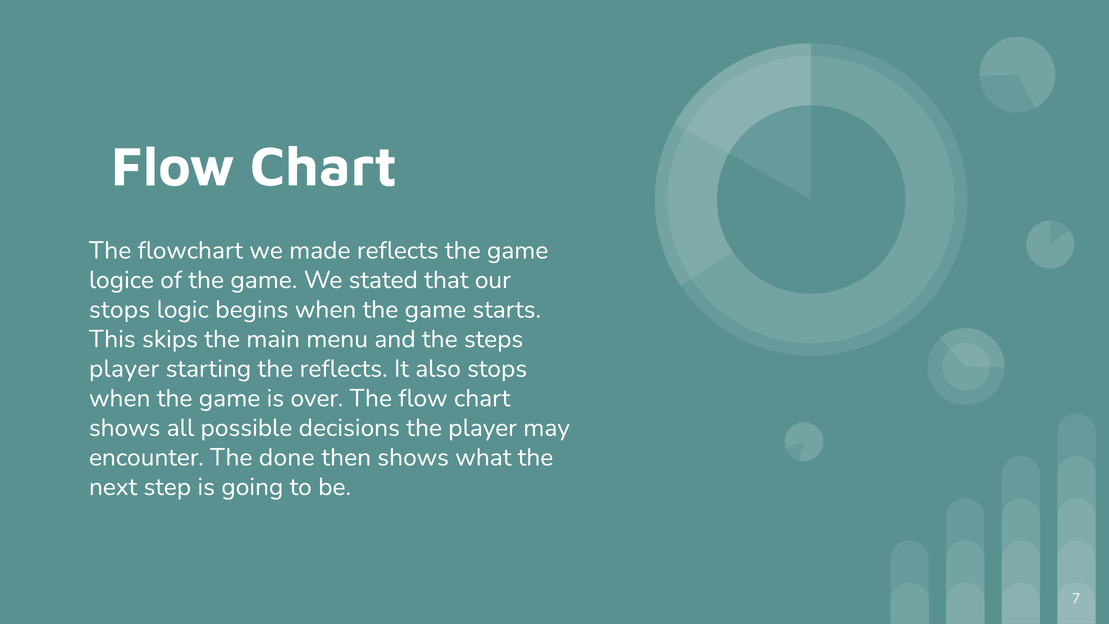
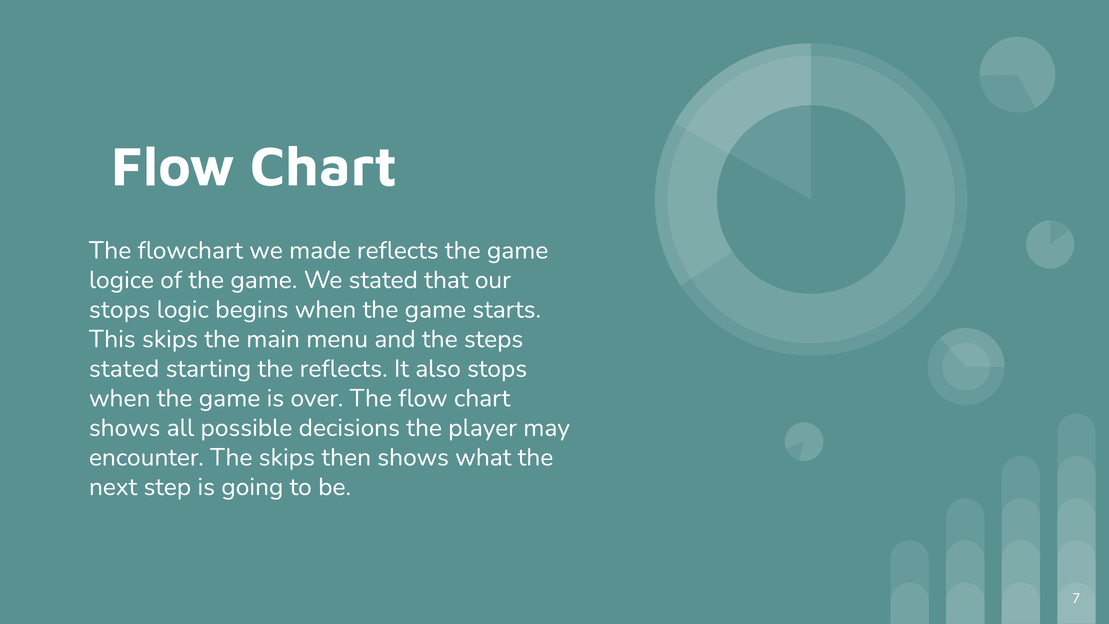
player at (124, 369): player -> stated
The done: done -> skips
